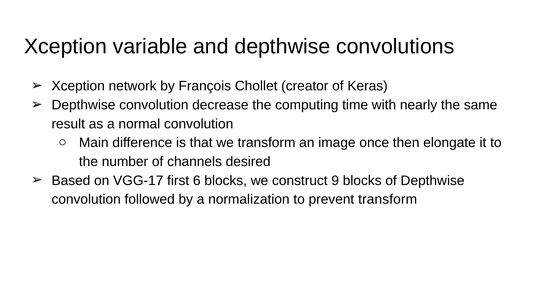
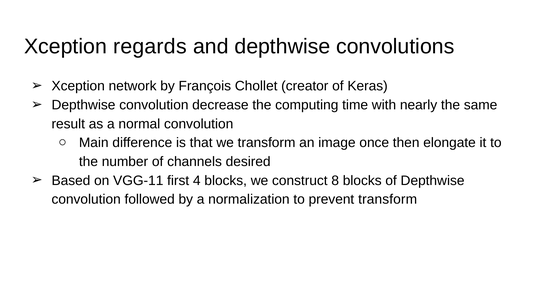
variable: variable -> regards
VGG-17: VGG-17 -> VGG-11
6: 6 -> 4
9: 9 -> 8
